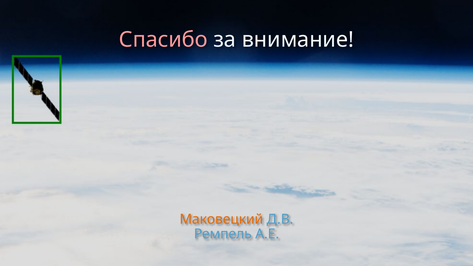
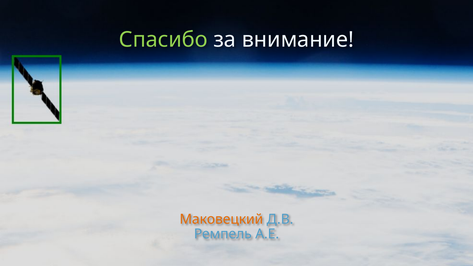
Спасибо colour: pink -> light green
